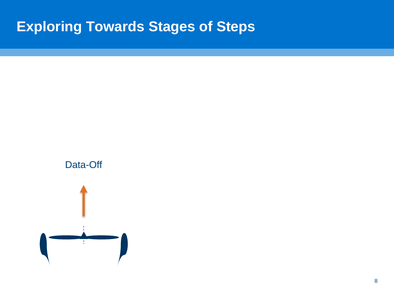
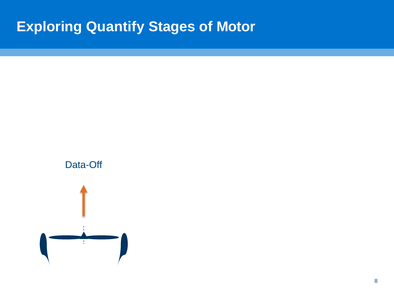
Towards: Towards -> Quantify
Steps: Steps -> Motor
